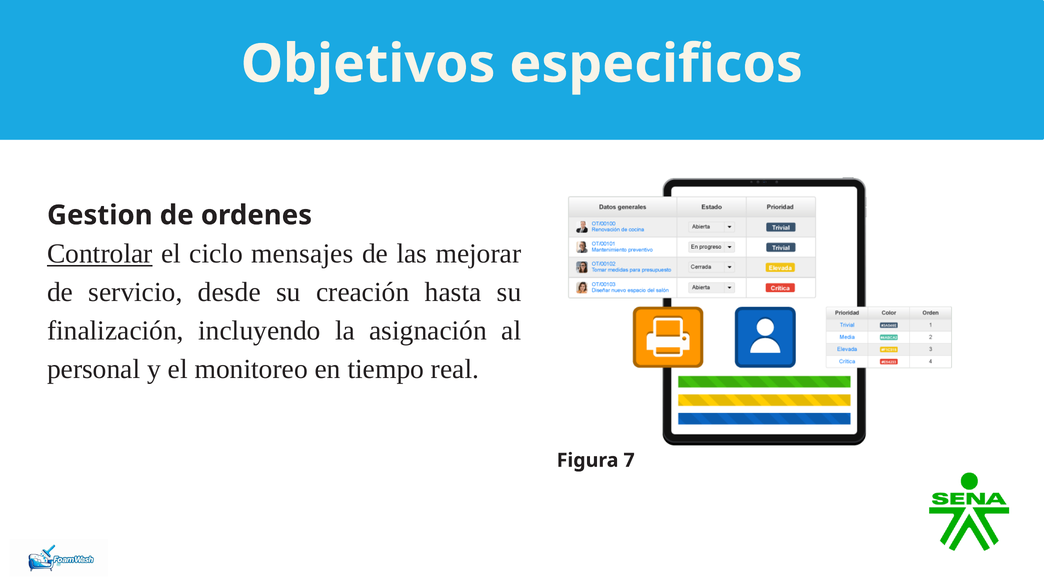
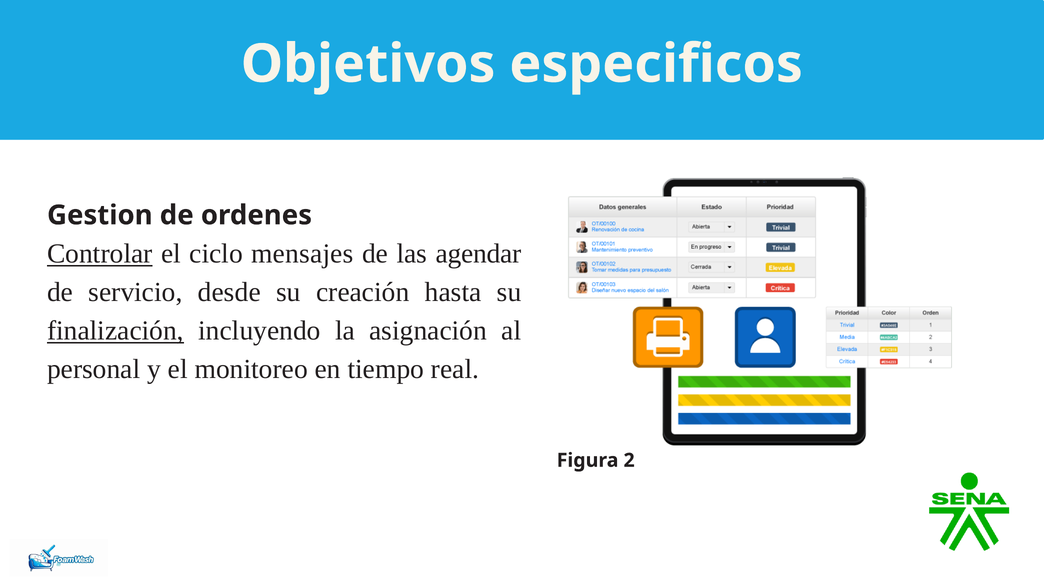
mejorar: mejorar -> agendar
finalización underline: none -> present
7: 7 -> 2
